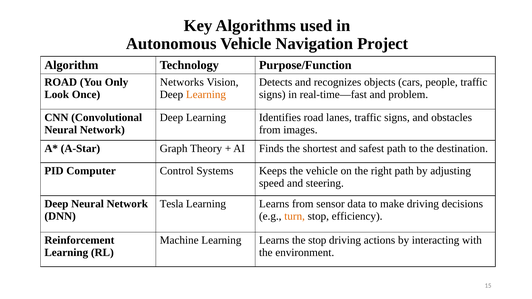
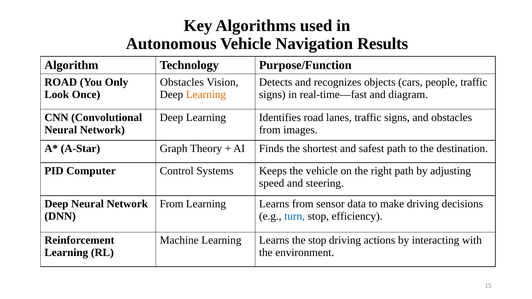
Project: Project -> Results
Networks at (182, 82): Networks -> Obstacles
problem: problem -> diagram
Tesla at (172, 204): Tesla -> From
turn colour: orange -> blue
